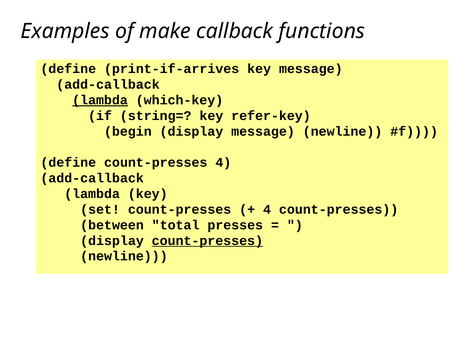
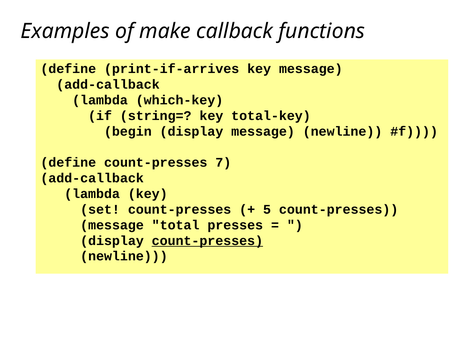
lambda at (100, 100) underline: present -> none
refer-key: refer-key -> total-key
count-presses 4: 4 -> 7
4 at (267, 209): 4 -> 5
between at (112, 225): between -> message
